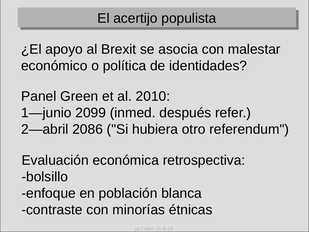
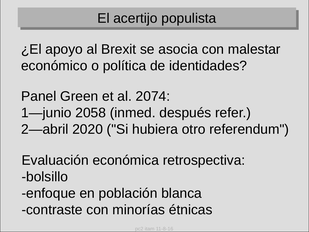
2010: 2010 -> 2074
2099: 2099 -> 2058
2086: 2086 -> 2020
